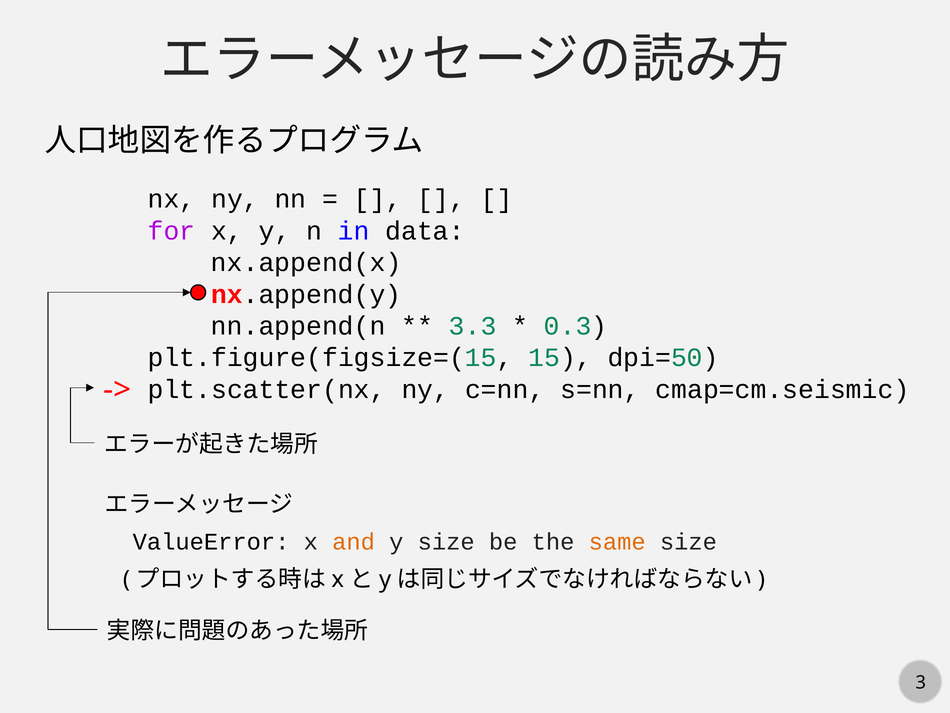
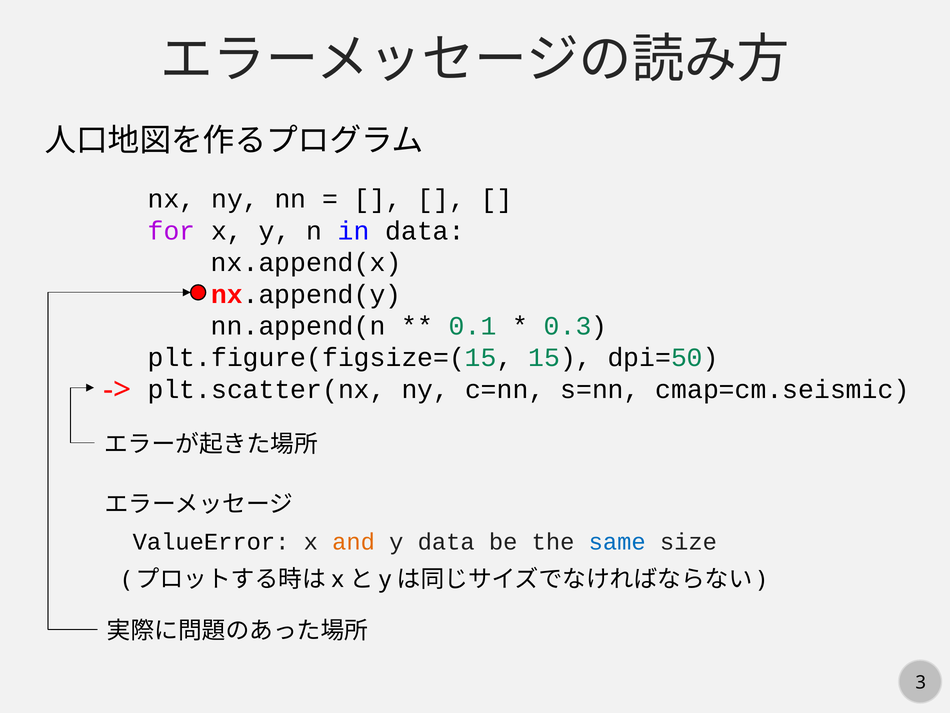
3.3: 3.3 -> 0.1
y size: size -> data
same colour: orange -> blue
